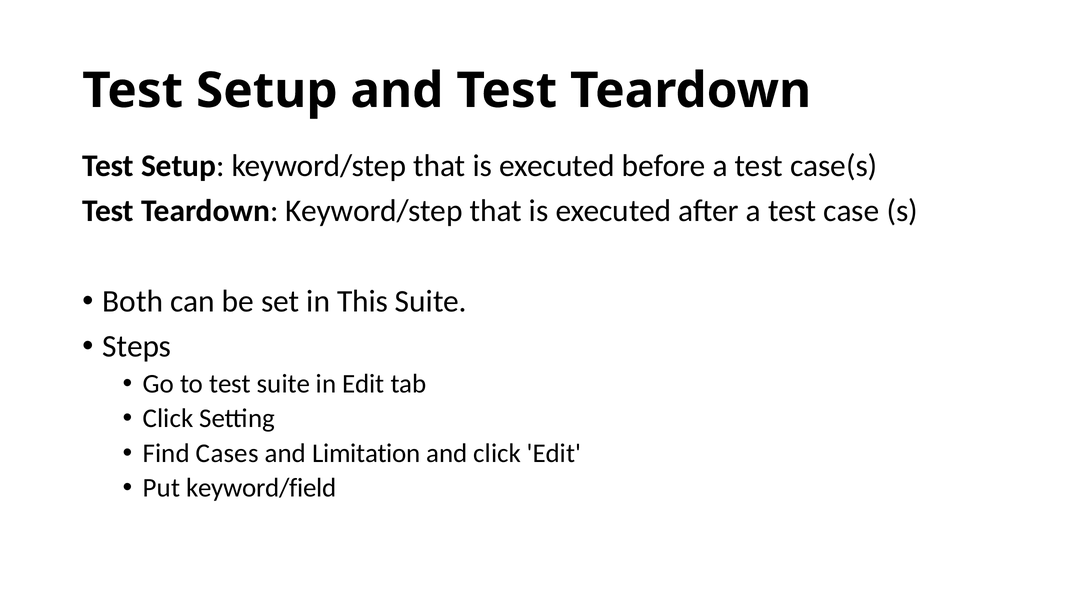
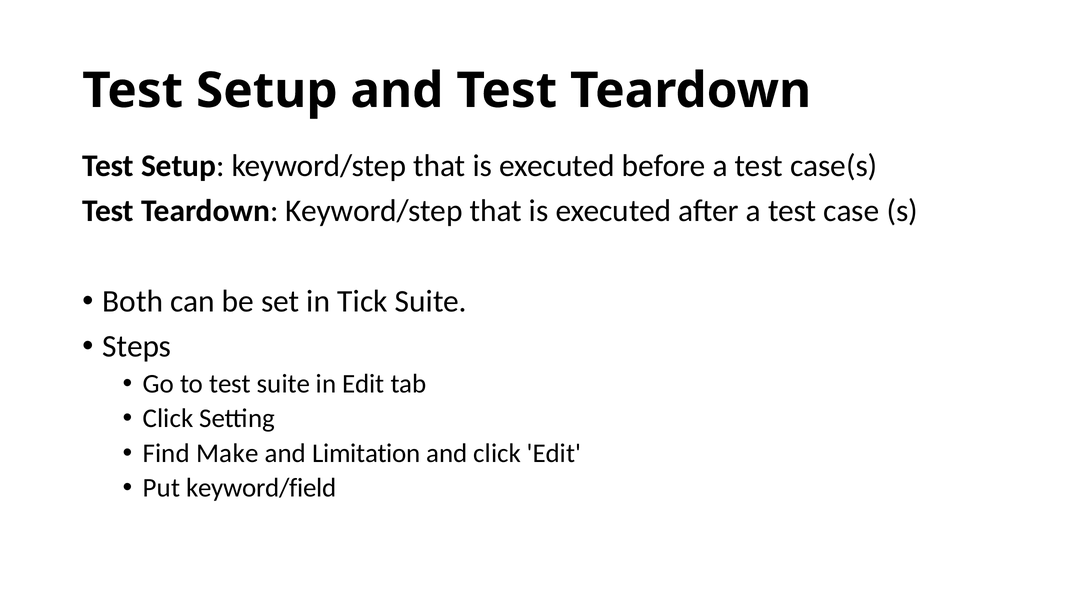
This: This -> Tick
Cases: Cases -> Make
